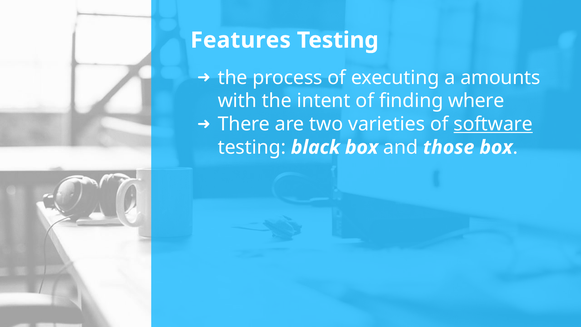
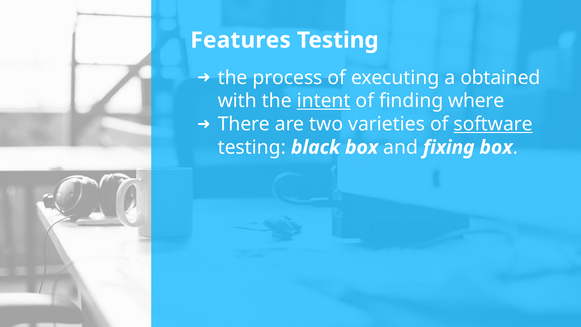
amounts: amounts -> obtained
intent underline: none -> present
those: those -> fixing
